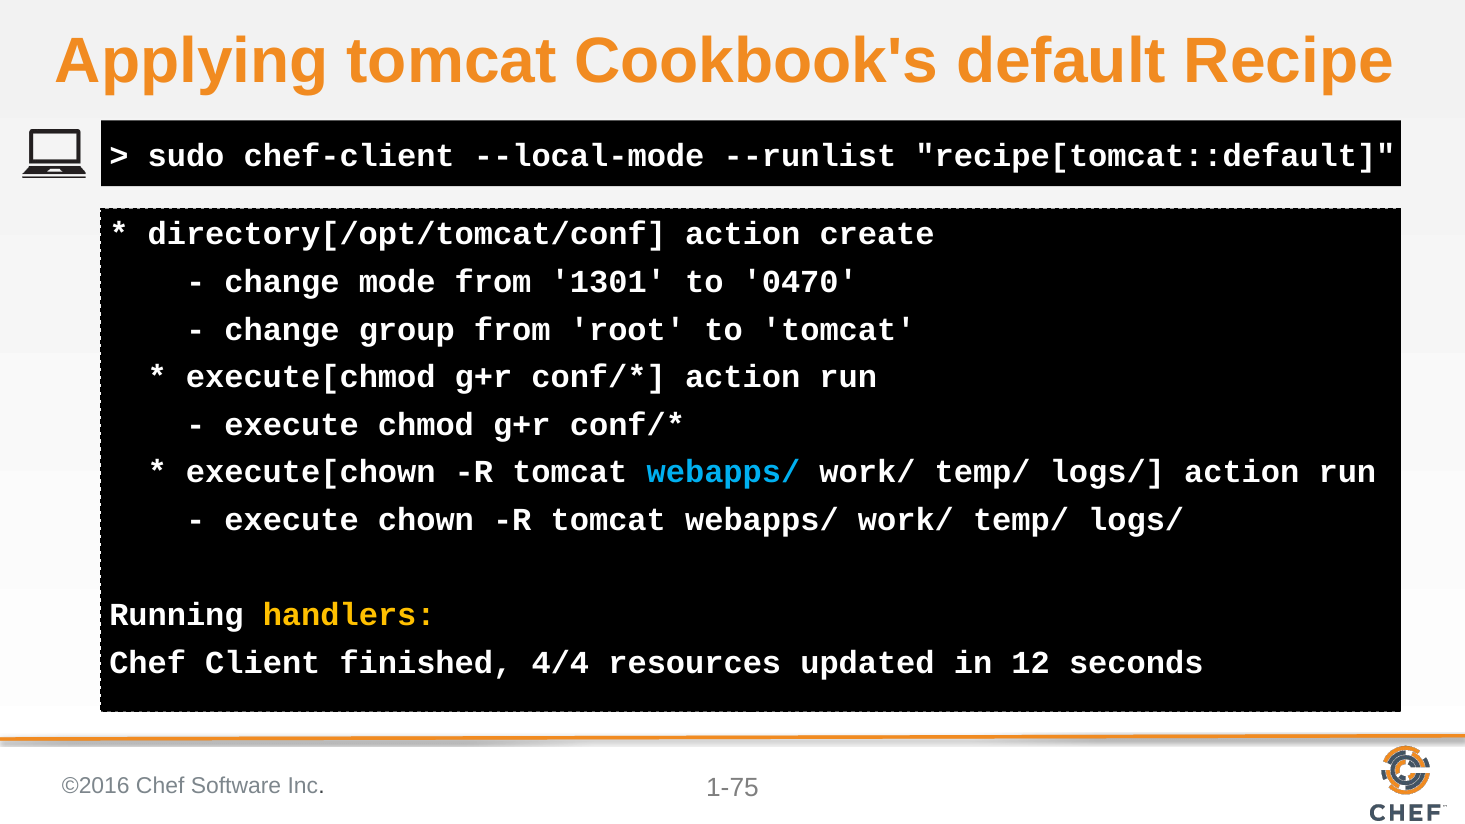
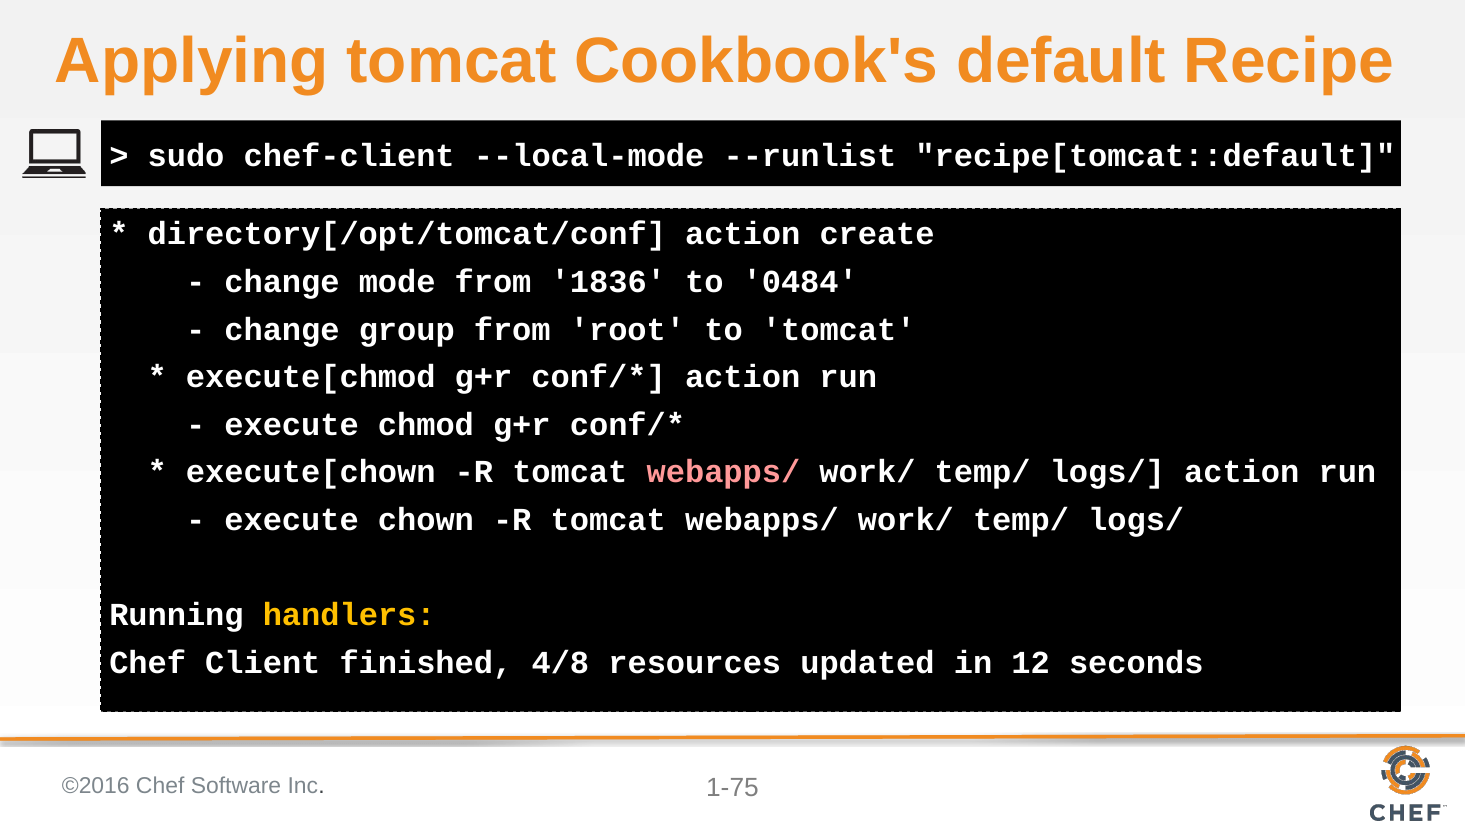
1301: 1301 -> 1836
0470: 0470 -> 0484
webapps/ at (723, 472) colour: light blue -> pink
4/4: 4/4 -> 4/8
